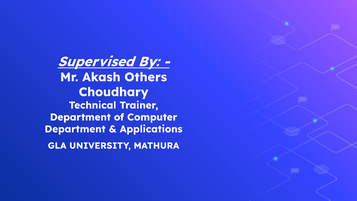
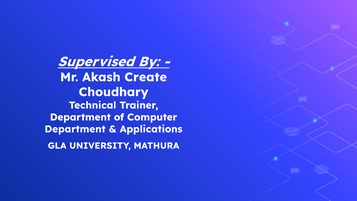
Others: Others -> Create
